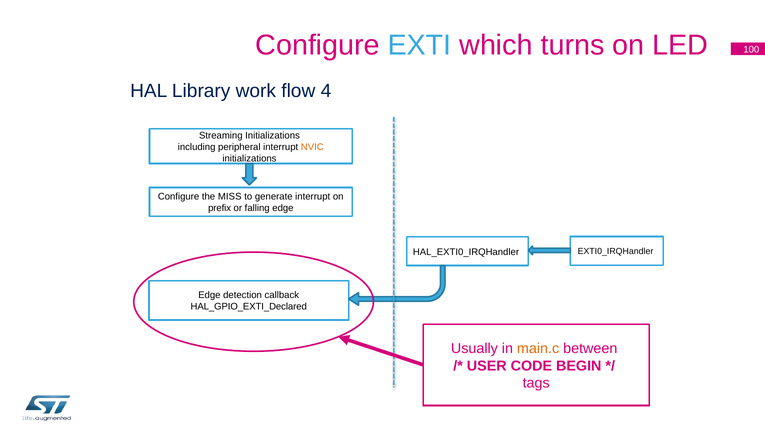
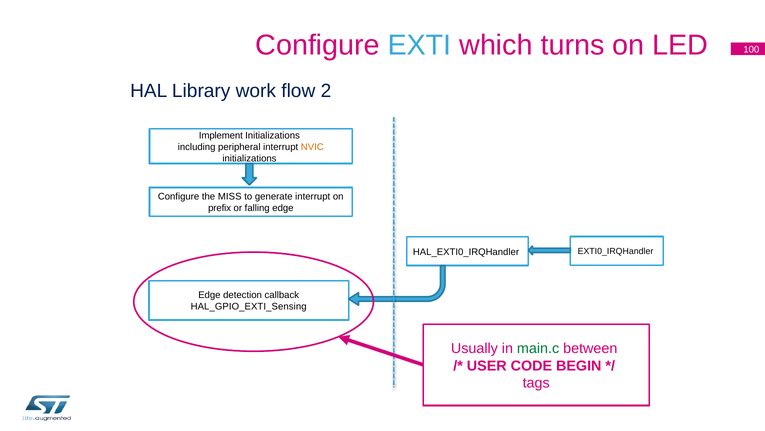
4: 4 -> 2
Streaming: Streaming -> Implement
HAL_GPIO_EXTI_Declared: HAL_GPIO_EXTI_Declared -> HAL_GPIO_EXTI_Sensing
main.c colour: orange -> green
